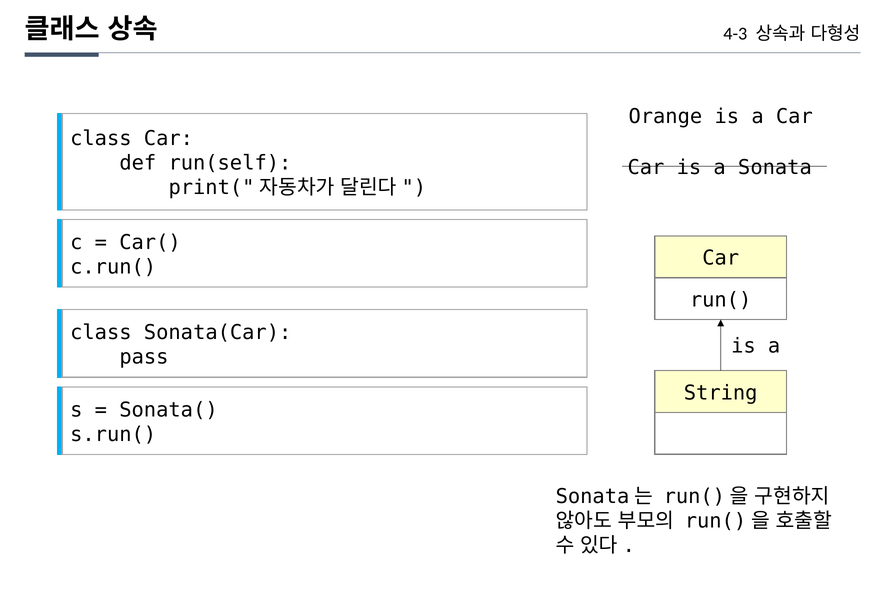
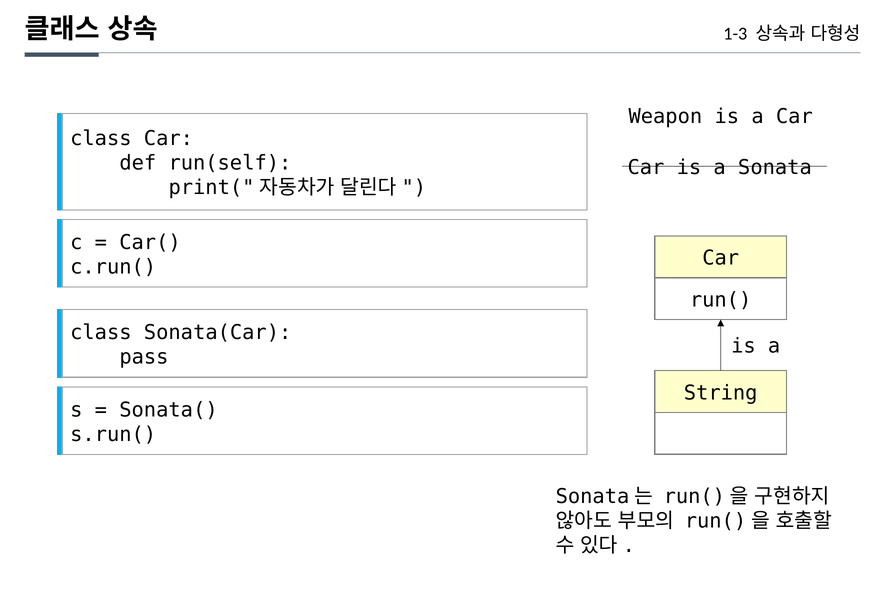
4-3: 4-3 -> 1-3
Orange: Orange -> Weapon
